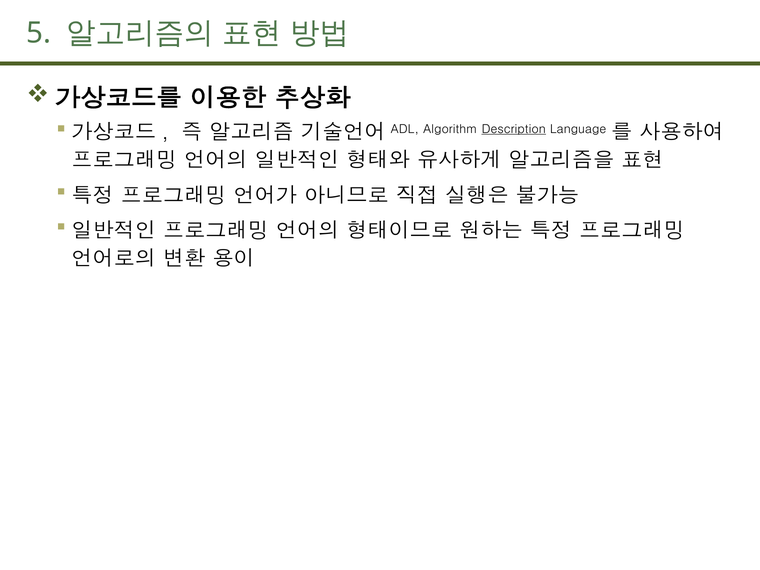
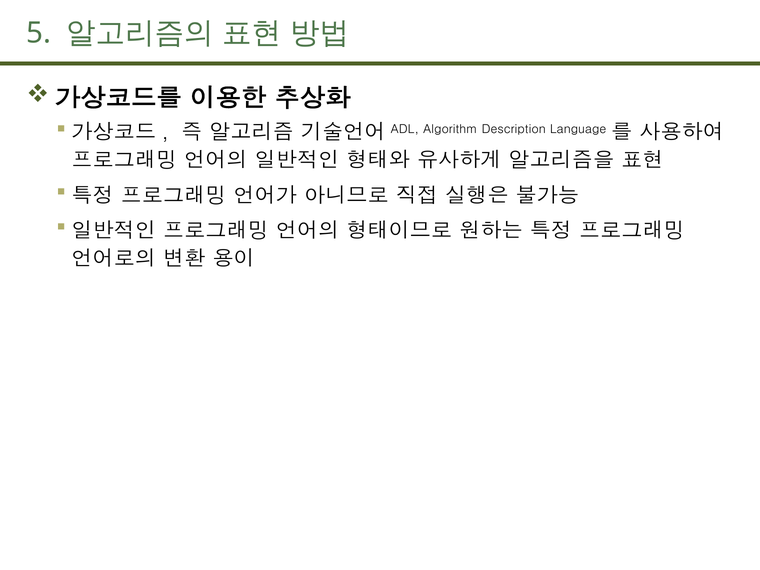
Description underline: present -> none
